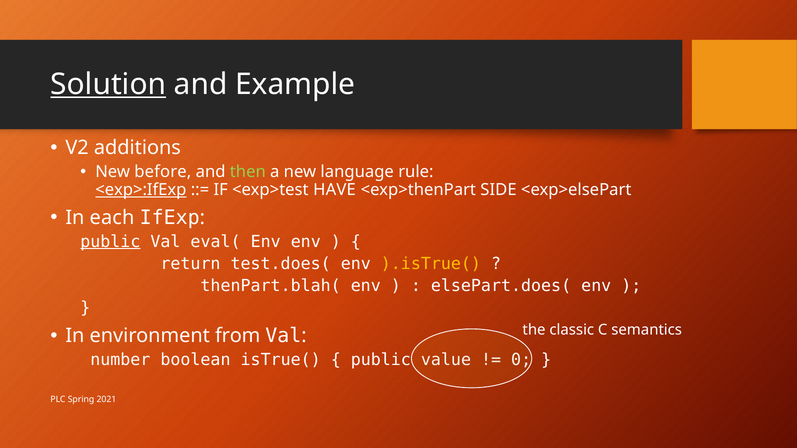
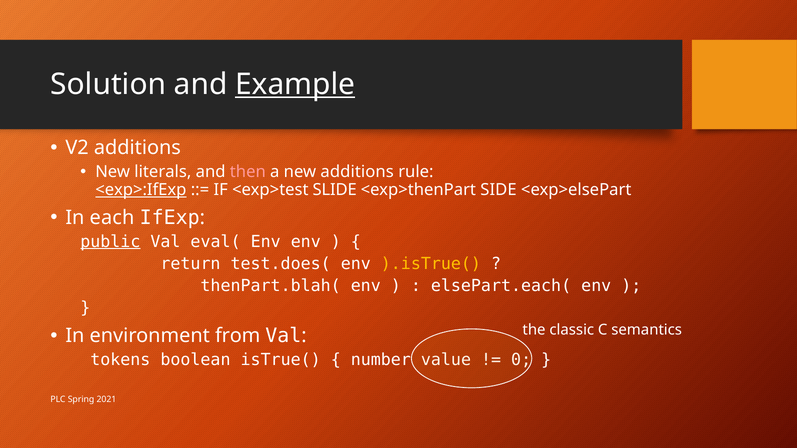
Solution underline: present -> none
Example underline: none -> present
before: before -> literals
then colour: light green -> pink
new language: language -> additions
HAVE: HAVE -> SLIDE
elsePart.does(: elsePart.does( -> elsePart.each(
number: number -> tokens
public at (381, 360): public -> number
